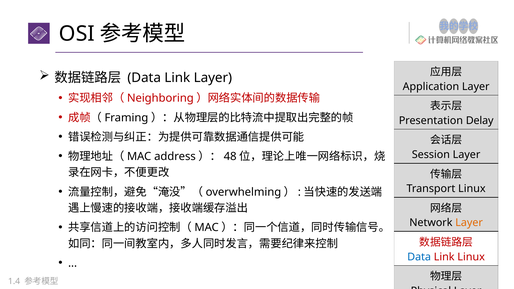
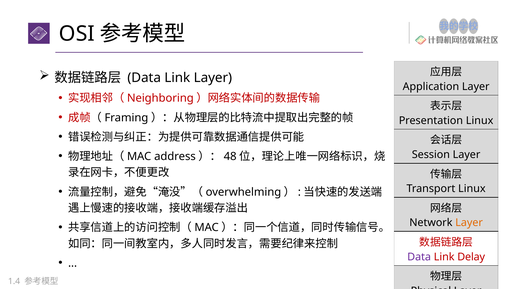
Presentation Delay: Delay -> Linux
Data at (419, 257) colour: blue -> purple
Link Linux: Linux -> Delay
